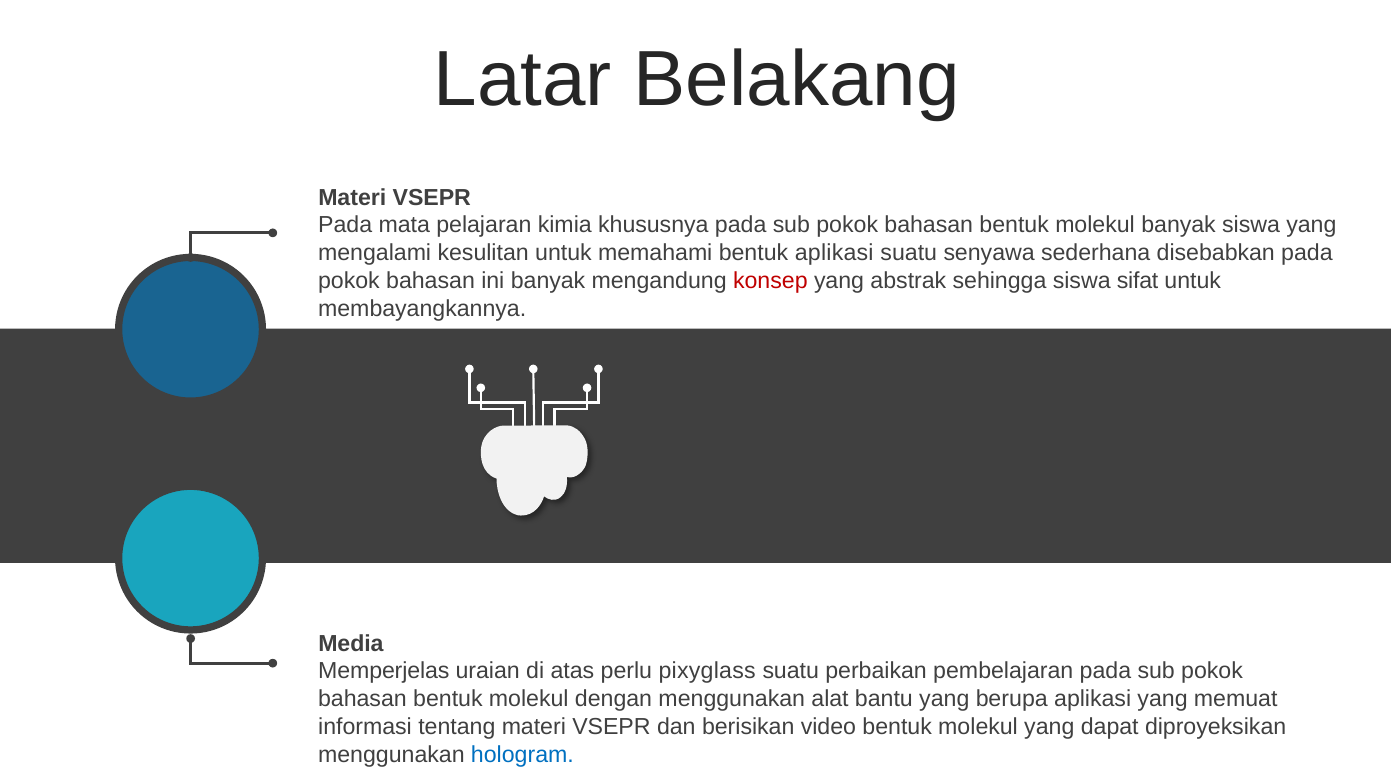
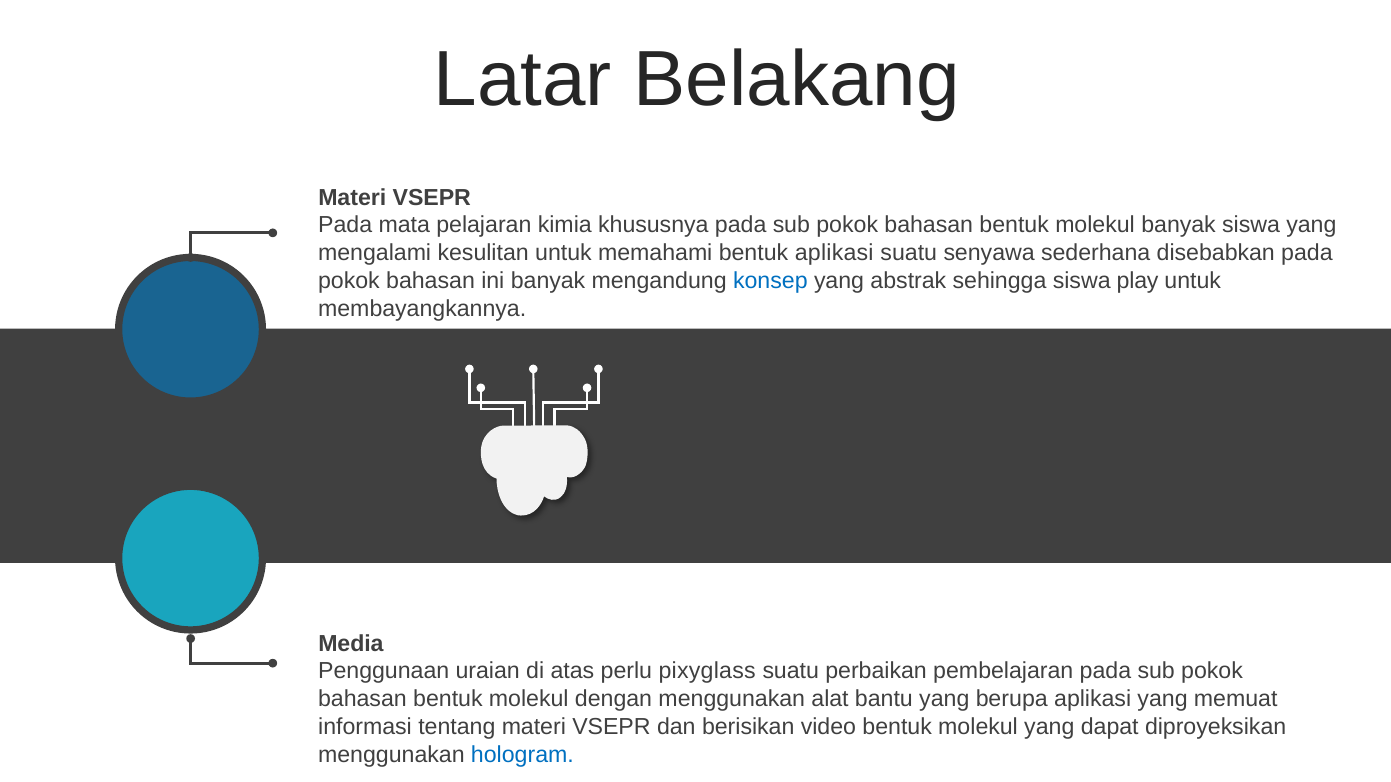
konsep colour: red -> blue
sifat: sifat -> play
Memperjelas: Memperjelas -> Penggunaan
